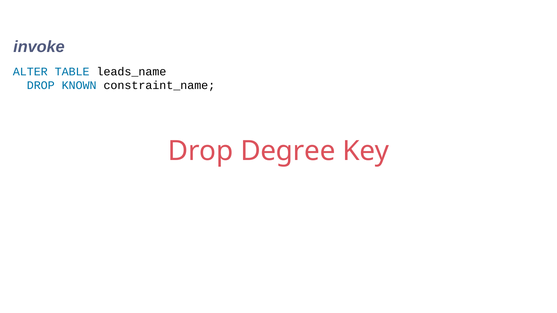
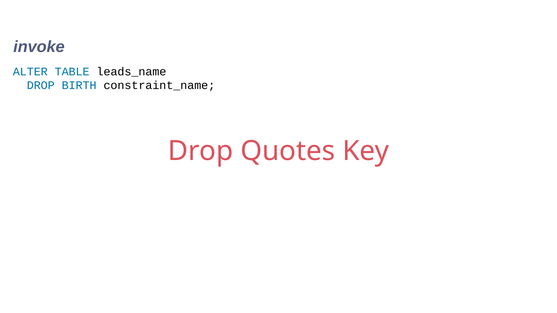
KNOWN: KNOWN -> BIRTH
Degree: Degree -> Quotes
